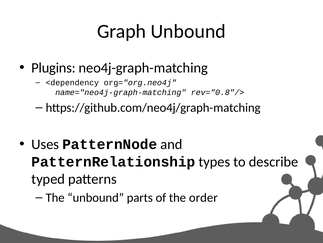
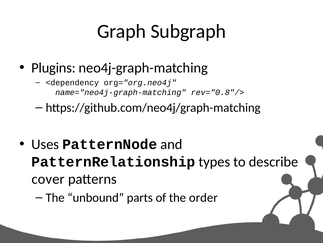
Graph Unbound: Unbound -> Subgraph
typed: typed -> cover
